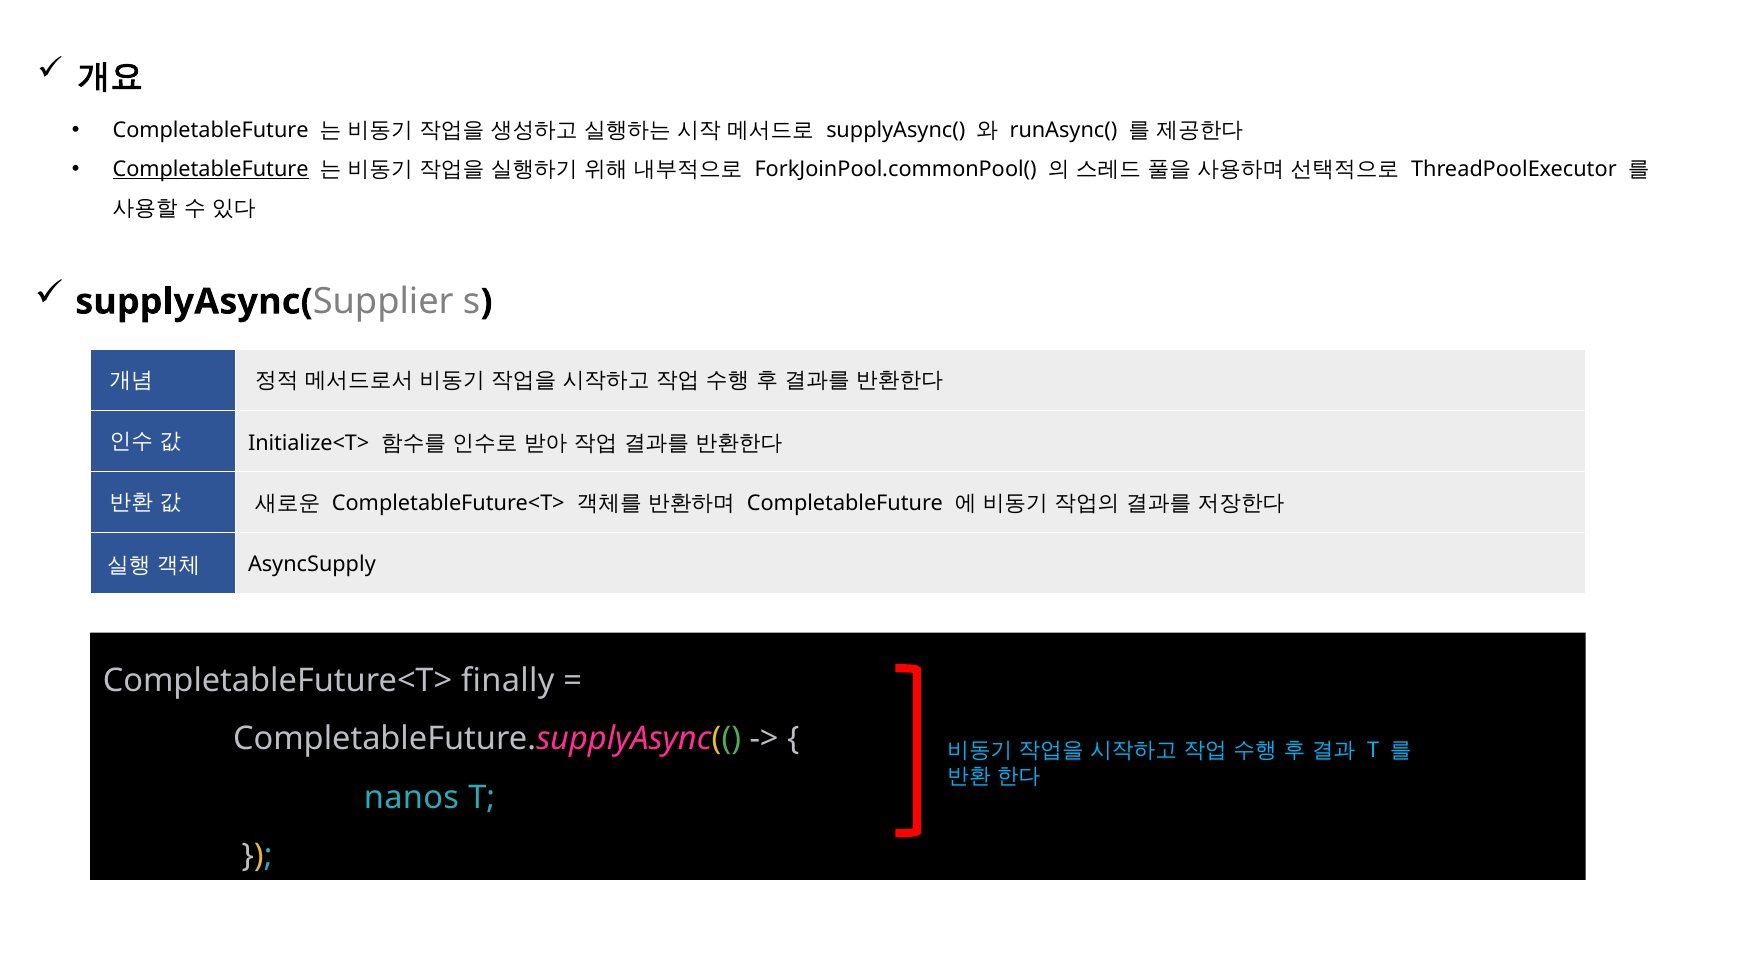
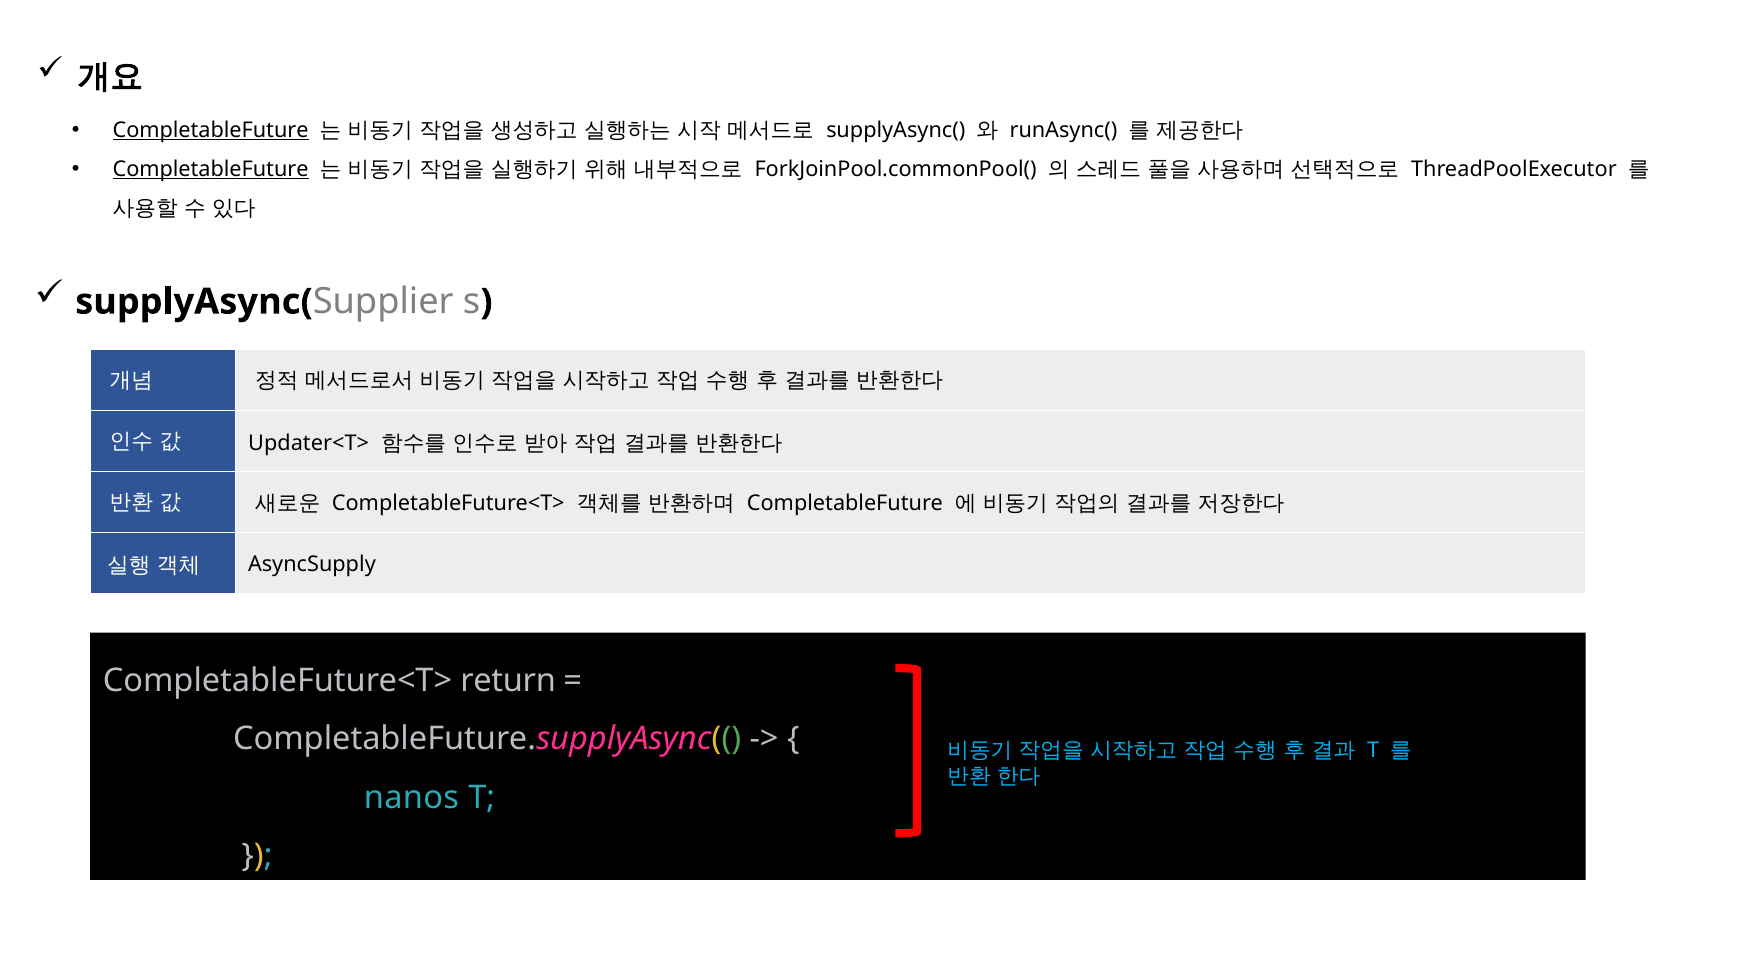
CompletableFuture at (211, 130) underline: none -> present
Initialize<T>: Initialize<T> -> Updater<T>
finally: finally -> return
